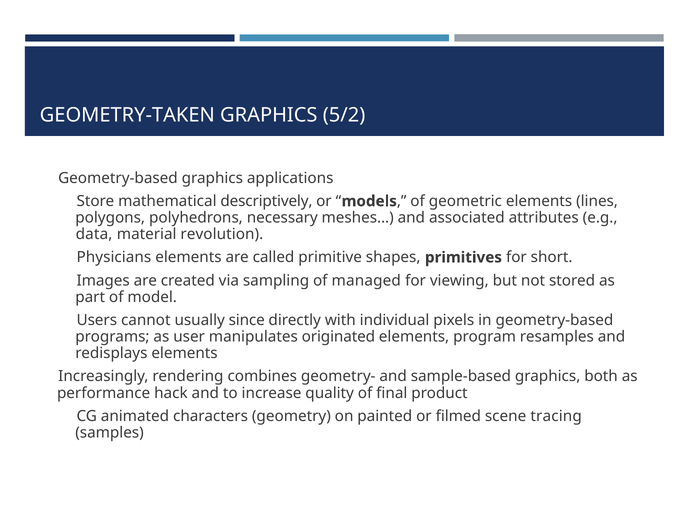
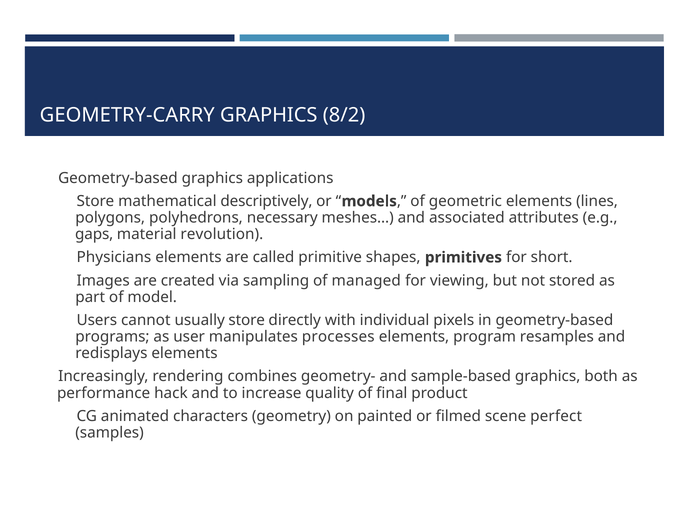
GEOMETRY-TAKEN: GEOMETRY-TAKEN -> GEOMETRY-CARRY
5/2: 5/2 -> 8/2
data: data -> gaps
usually since: since -> store
originated: originated -> processes
tracing: tracing -> perfect
